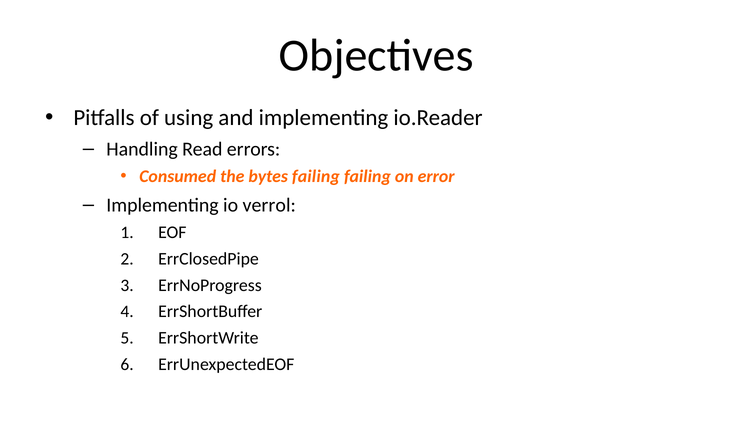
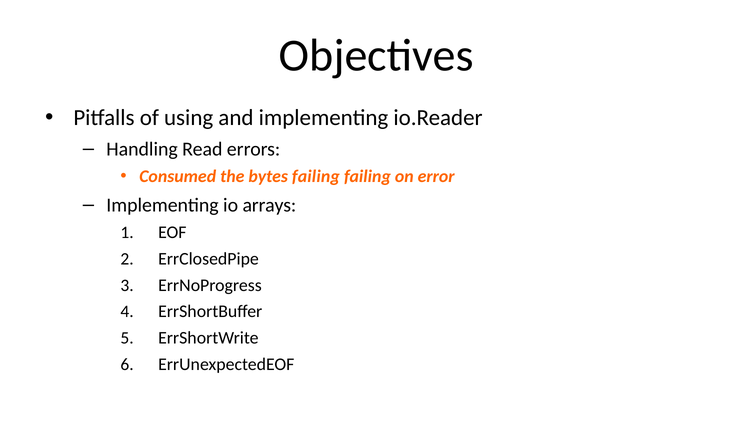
verrol: verrol -> arrays
